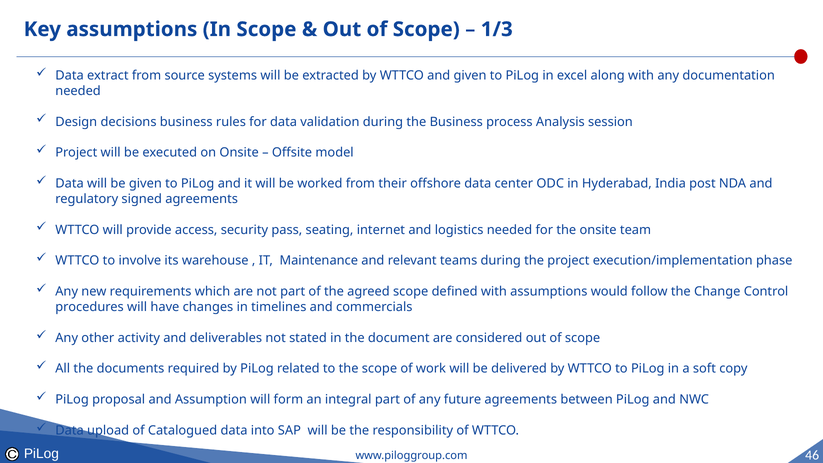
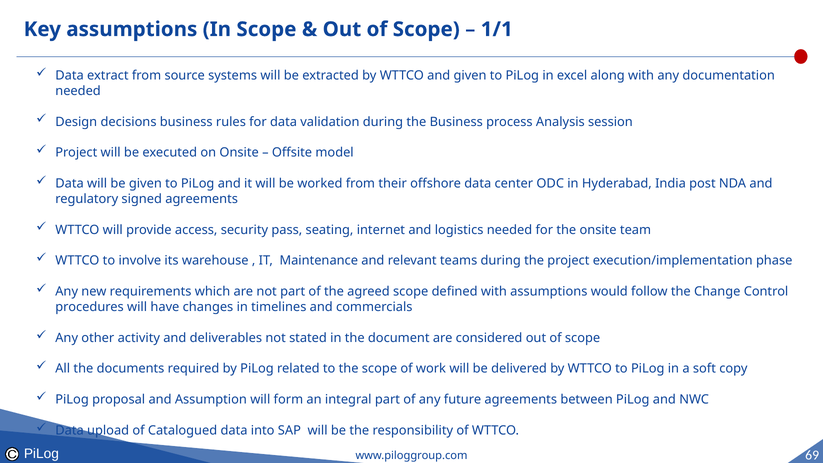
1/3: 1/3 -> 1/1
46: 46 -> 69
